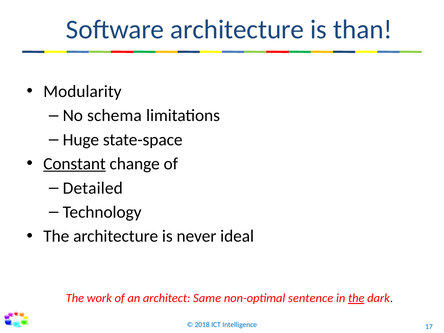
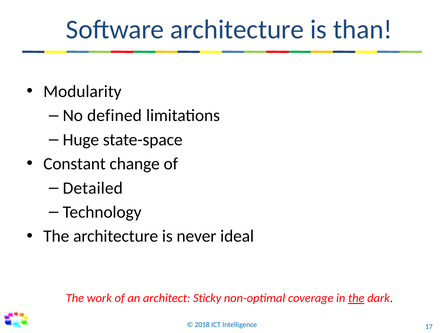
schema: schema -> defined
Constant underline: present -> none
Same: Same -> Sticky
sentence: sentence -> coverage
